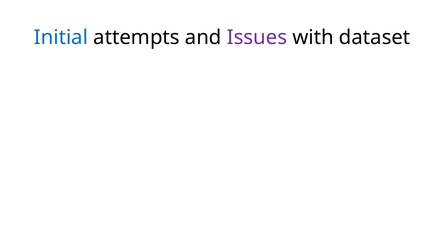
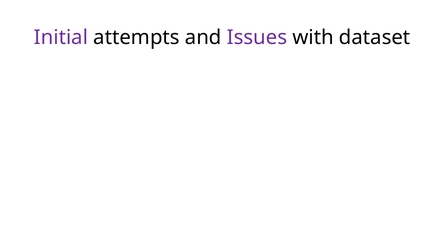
Initial colour: blue -> purple
